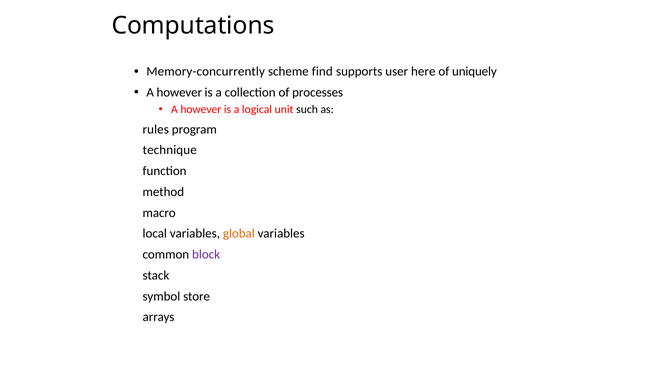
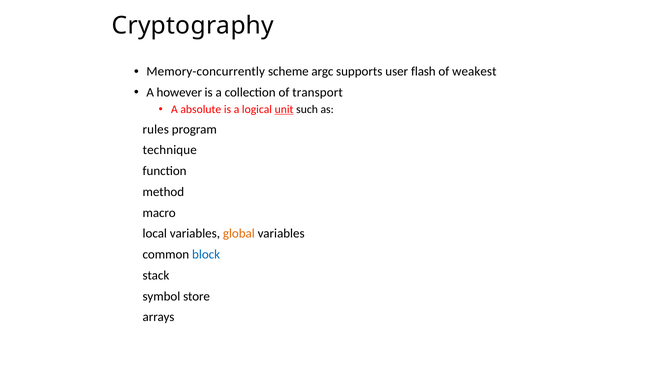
Computations: Computations -> Cryptography
find: find -> argc
here: here -> flash
uniquely: uniquely -> weakest
processes: processes -> transport
however at (201, 109): however -> absolute
unit underline: none -> present
block colour: purple -> blue
